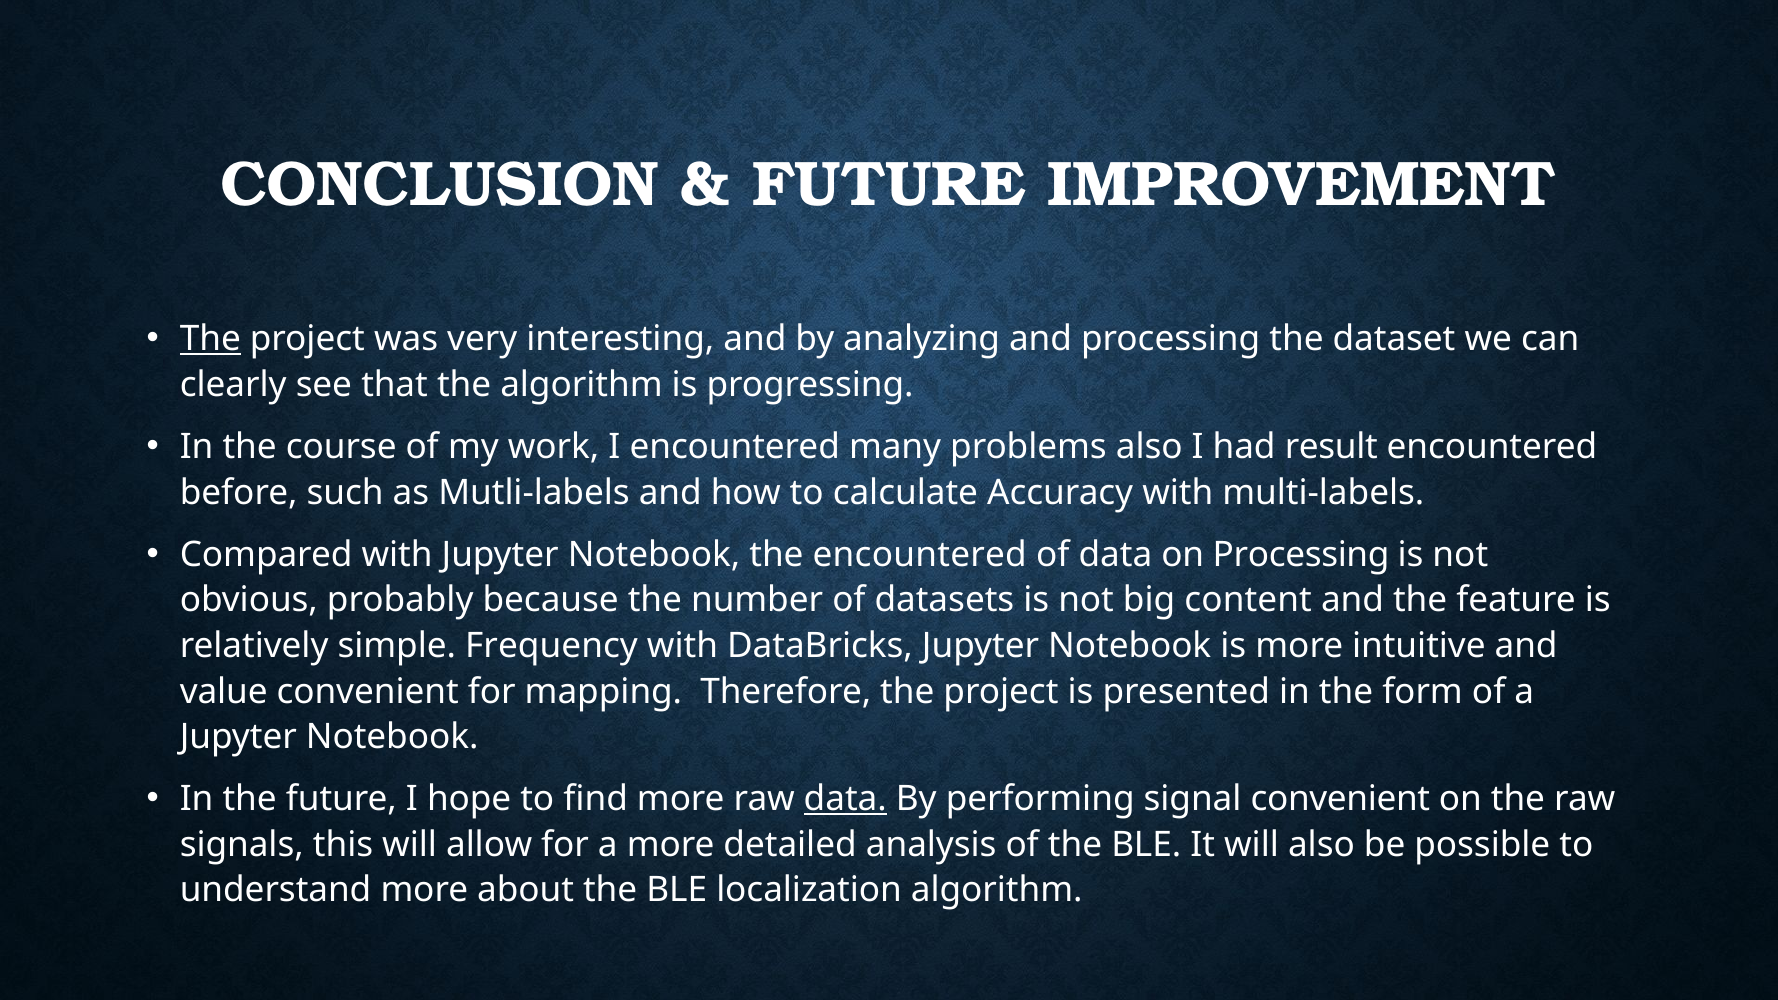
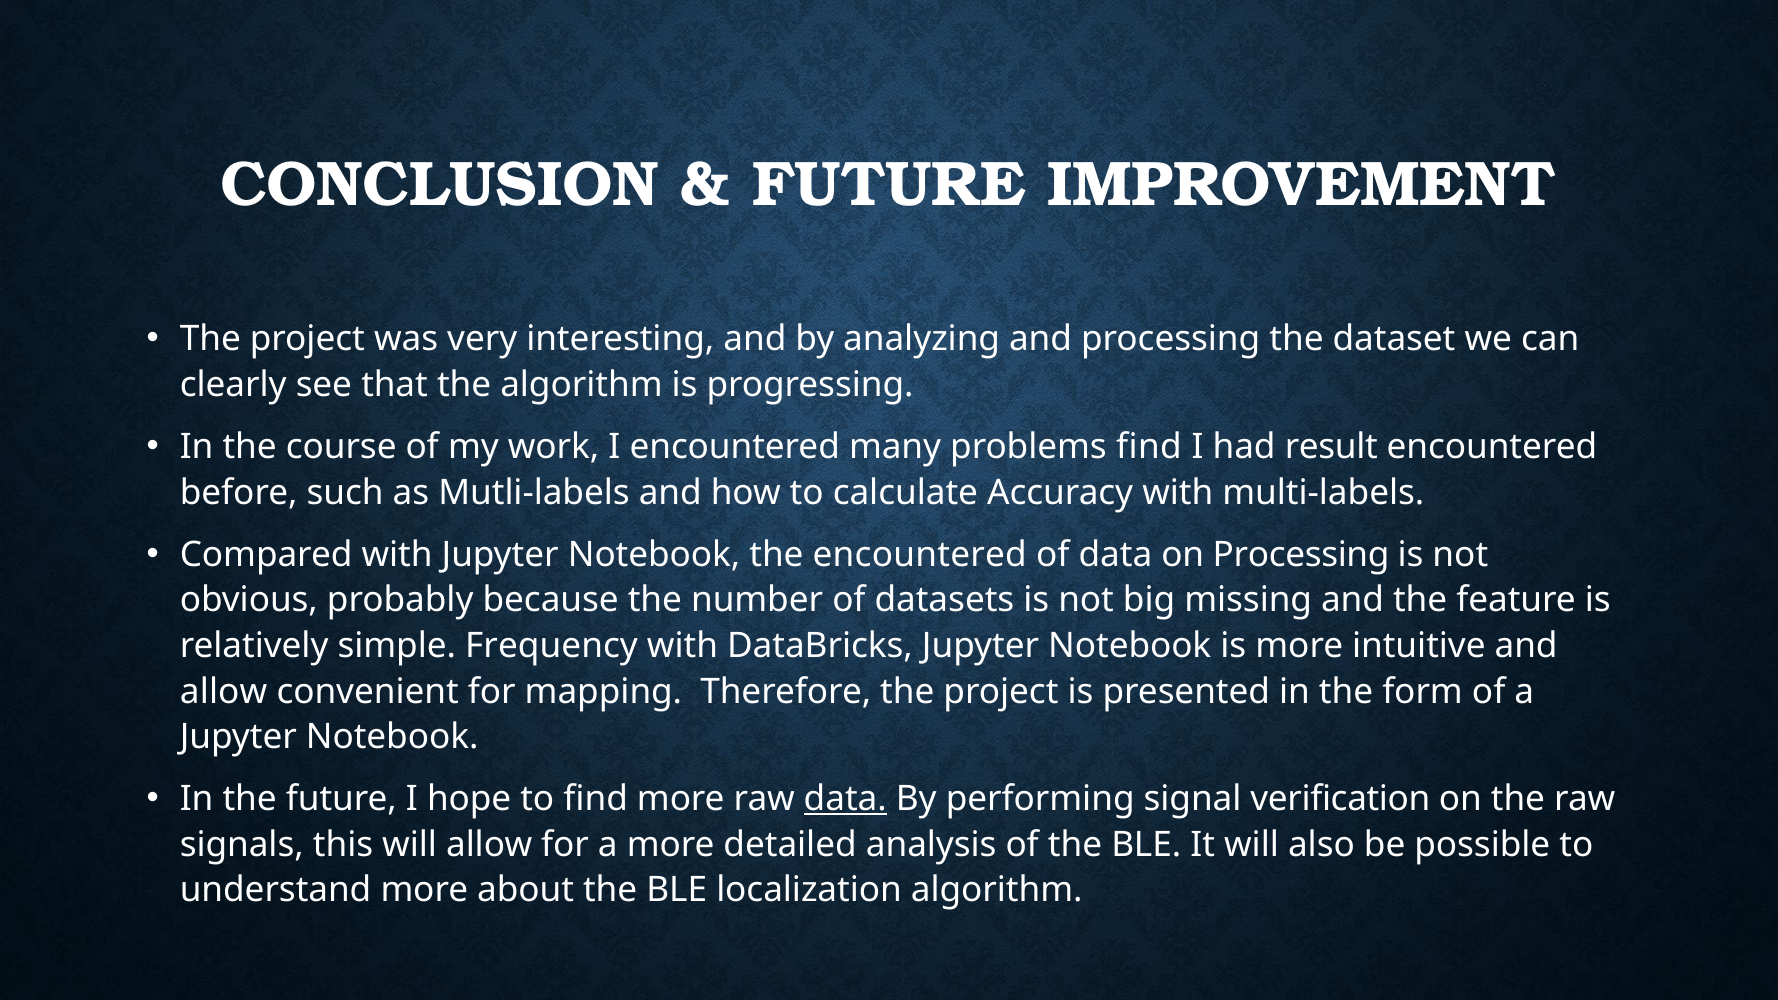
The at (210, 339) underline: present -> none
problems also: also -> find
content: content -> missing
value at (224, 692): value -> allow
signal convenient: convenient -> verification
